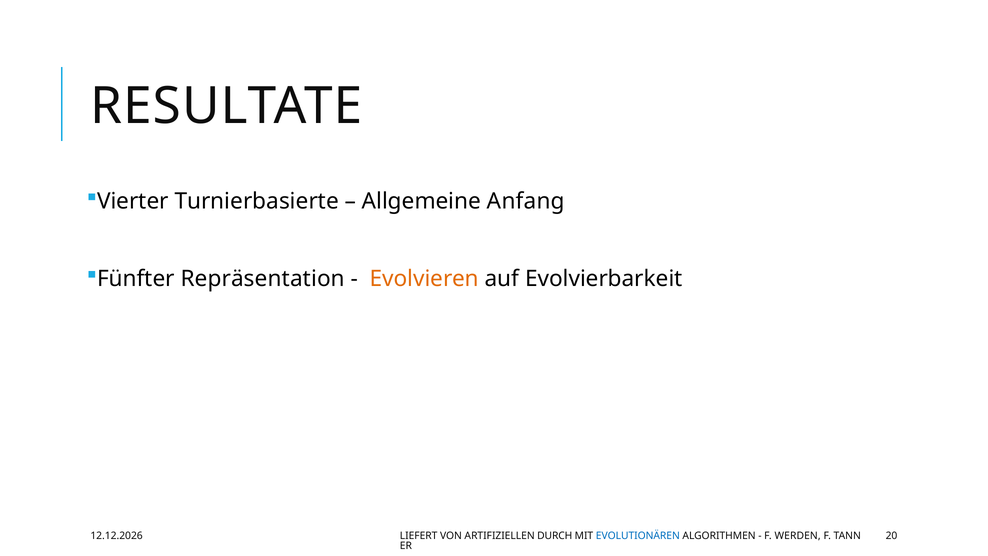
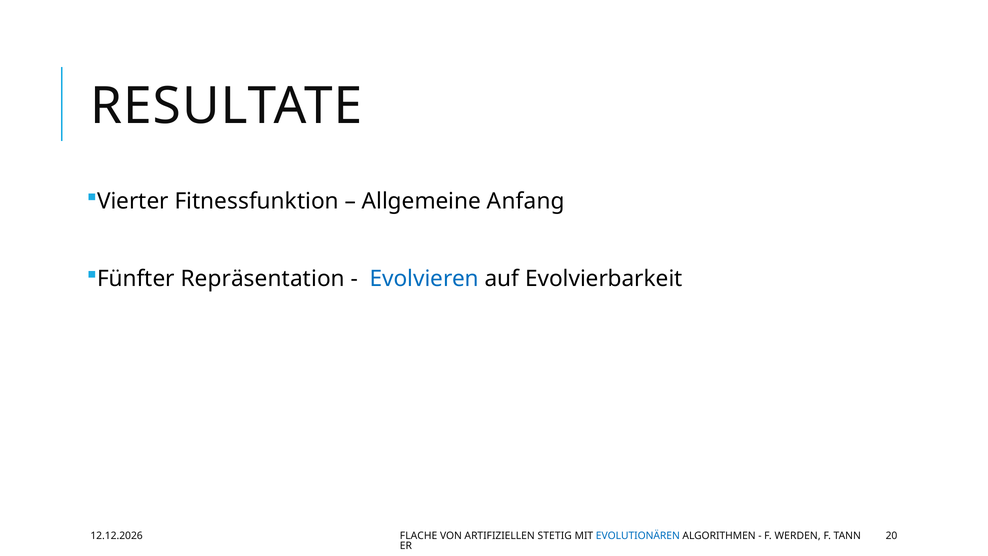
Turnierbasierte: Turnierbasierte -> Fitnessfunktion
Evolvieren colour: orange -> blue
LIEFERT: LIEFERT -> FLACHE
DURCH: DURCH -> STETIG
